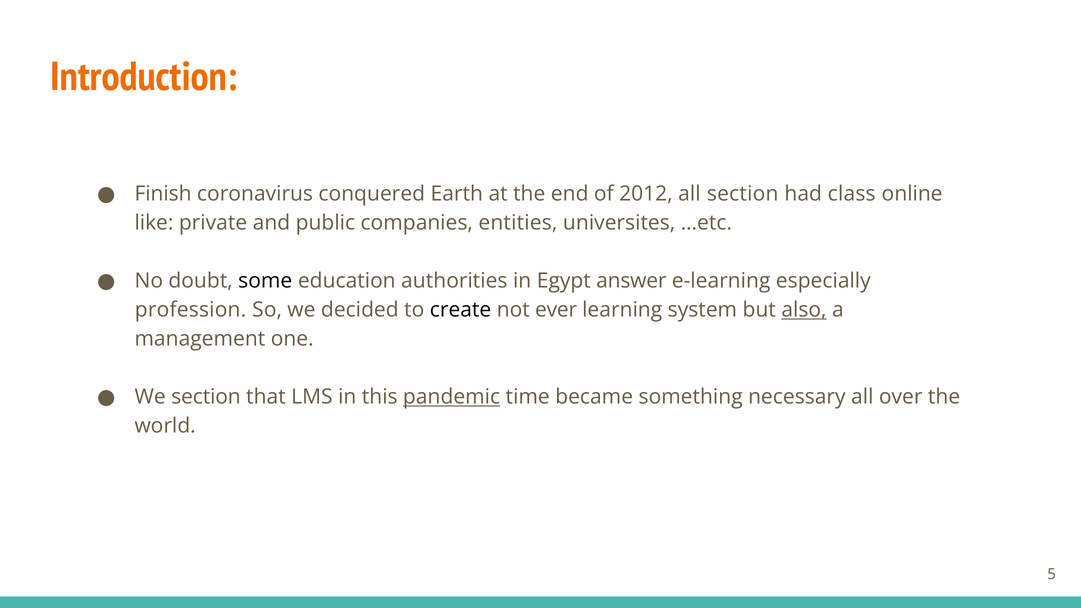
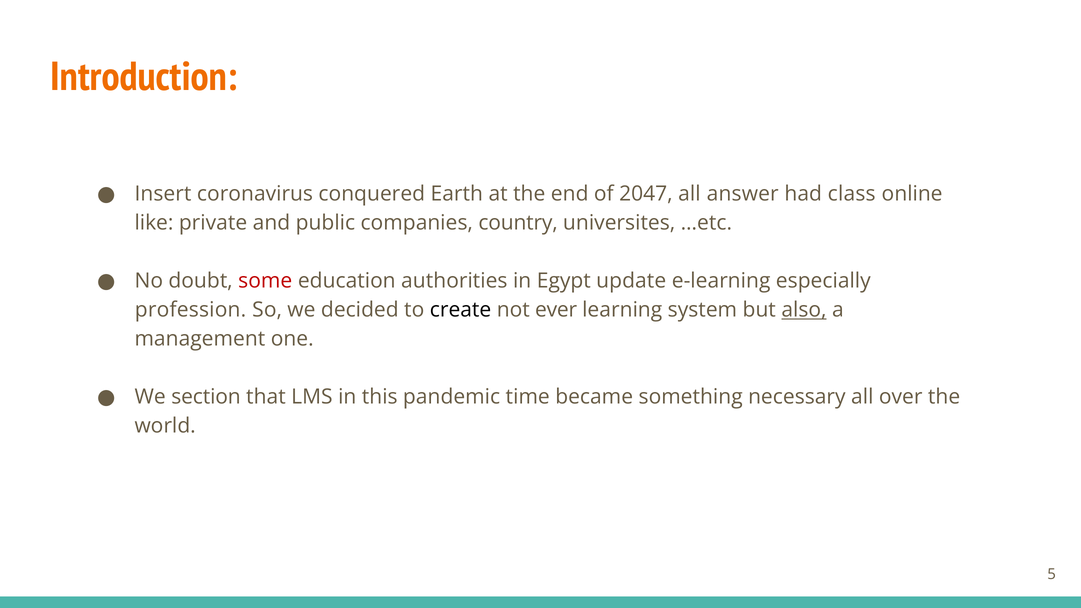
Finish: Finish -> Insert
2012: 2012 -> 2047
all section: section -> answer
entities: entities -> country
some colour: black -> red
answer: answer -> update
pandemic underline: present -> none
